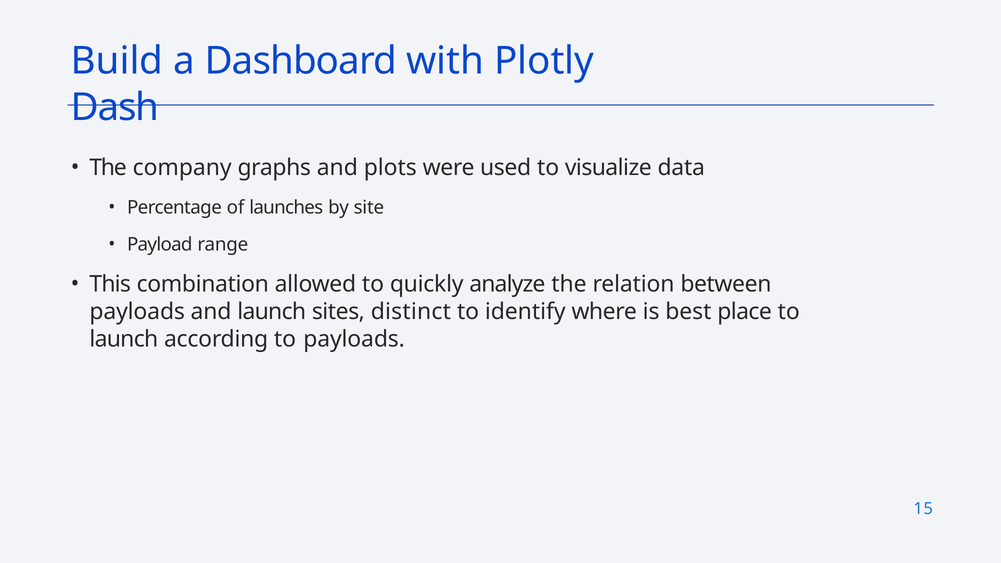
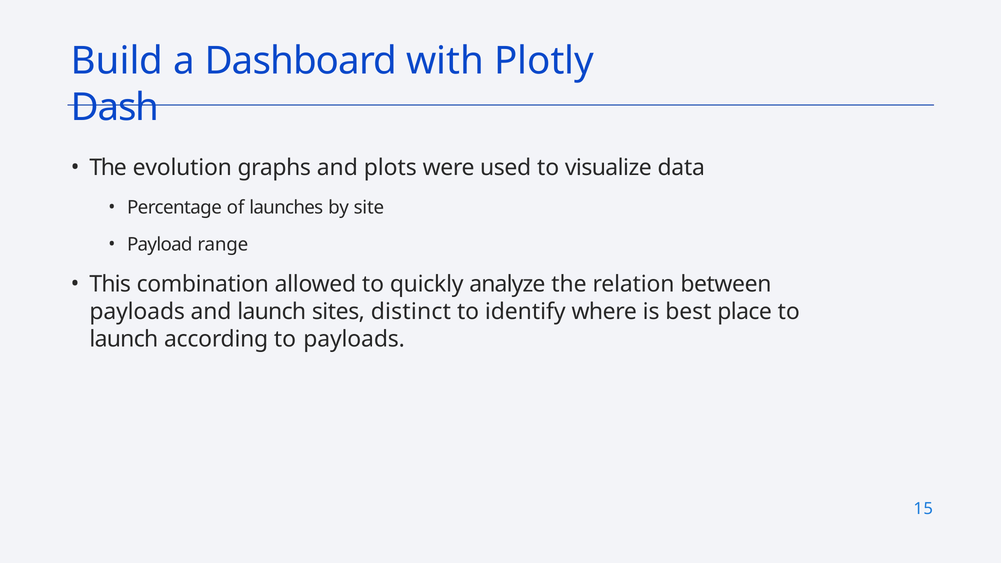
company: company -> evolution
